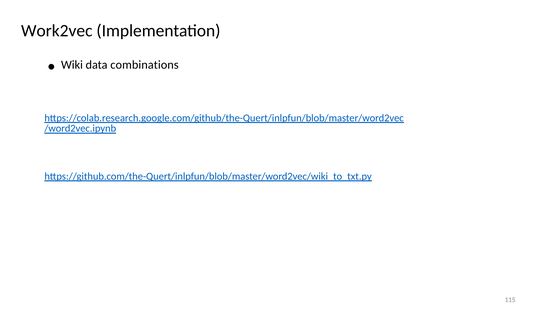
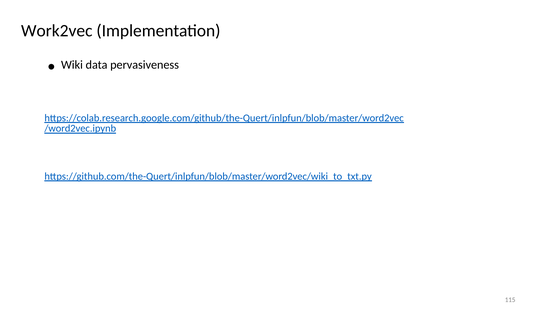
combinations: combinations -> pervasiveness
